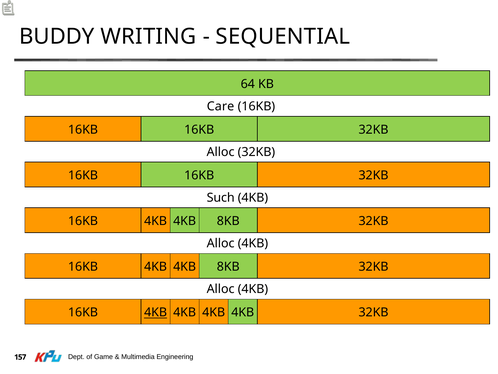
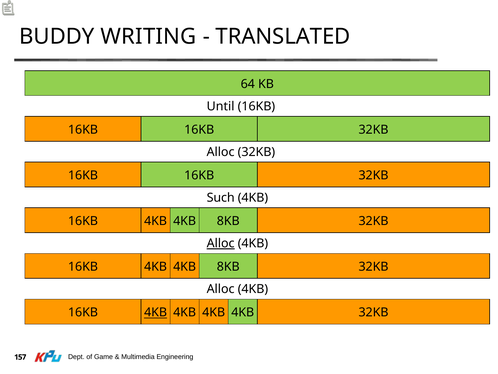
SEQUENTIAL: SEQUENTIAL -> TRANSLATED
Care: Care -> Until
Alloc at (221, 243) underline: none -> present
